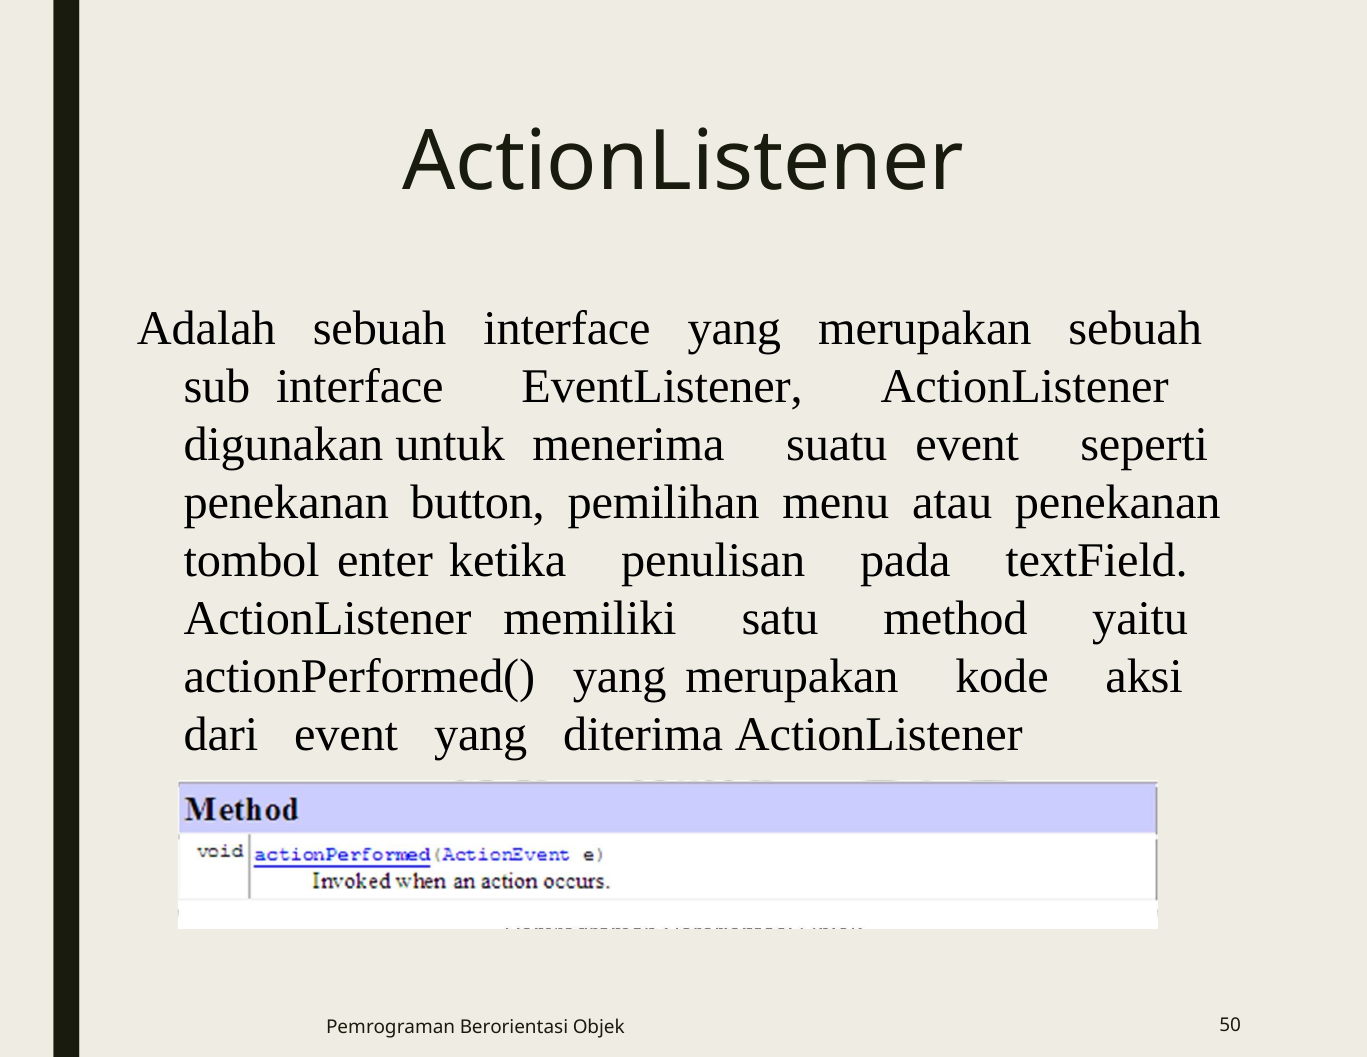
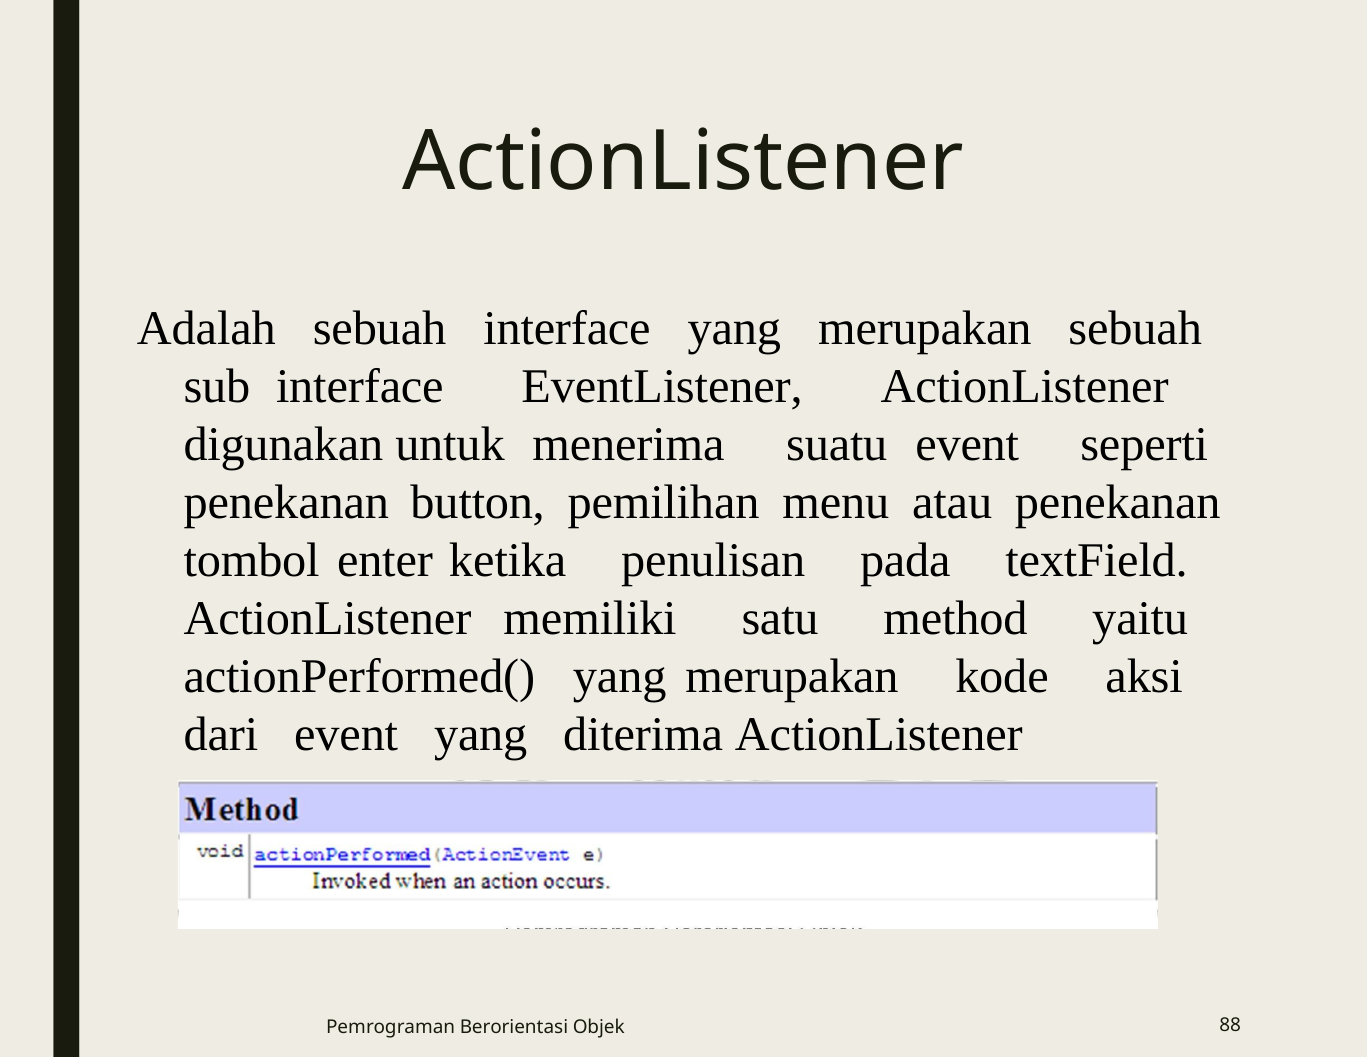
50: 50 -> 88
